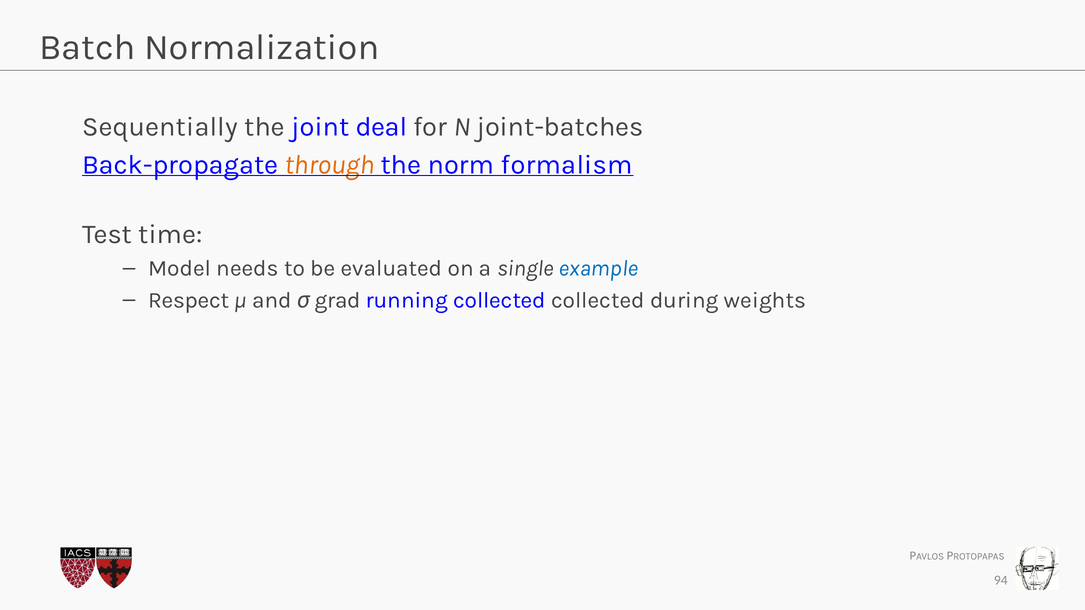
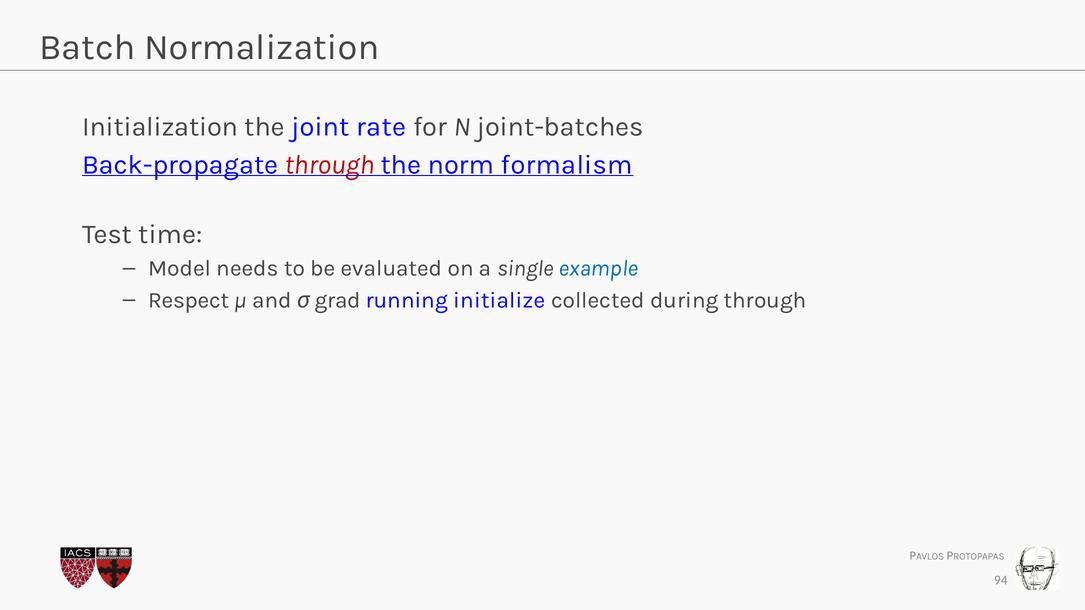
Sequentially: Sequentially -> Initialization
deal: deal -> rate
through at (330, 165) colour: orange -> red
running collected: collected -> initialize
during weights: weights -> through
